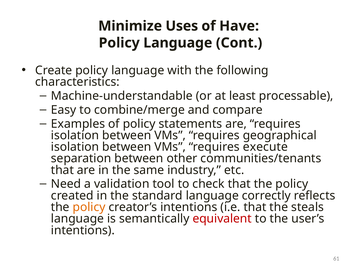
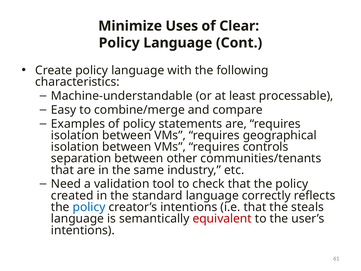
Have: Have -> Clear
execute: execute -> controls
policy at (89, 207) colour: orange -> blue
